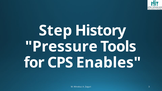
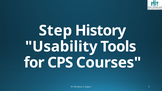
Pressure: Pressure -> Usability
Enables: Enables -> Courses
